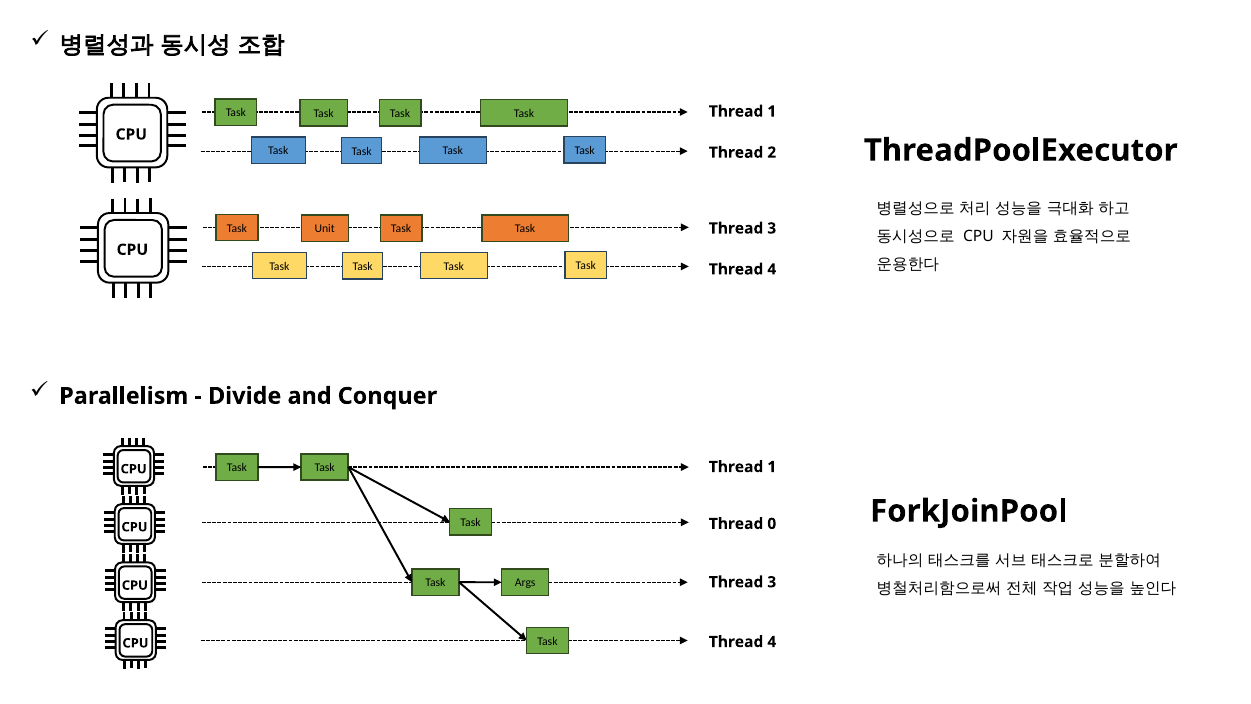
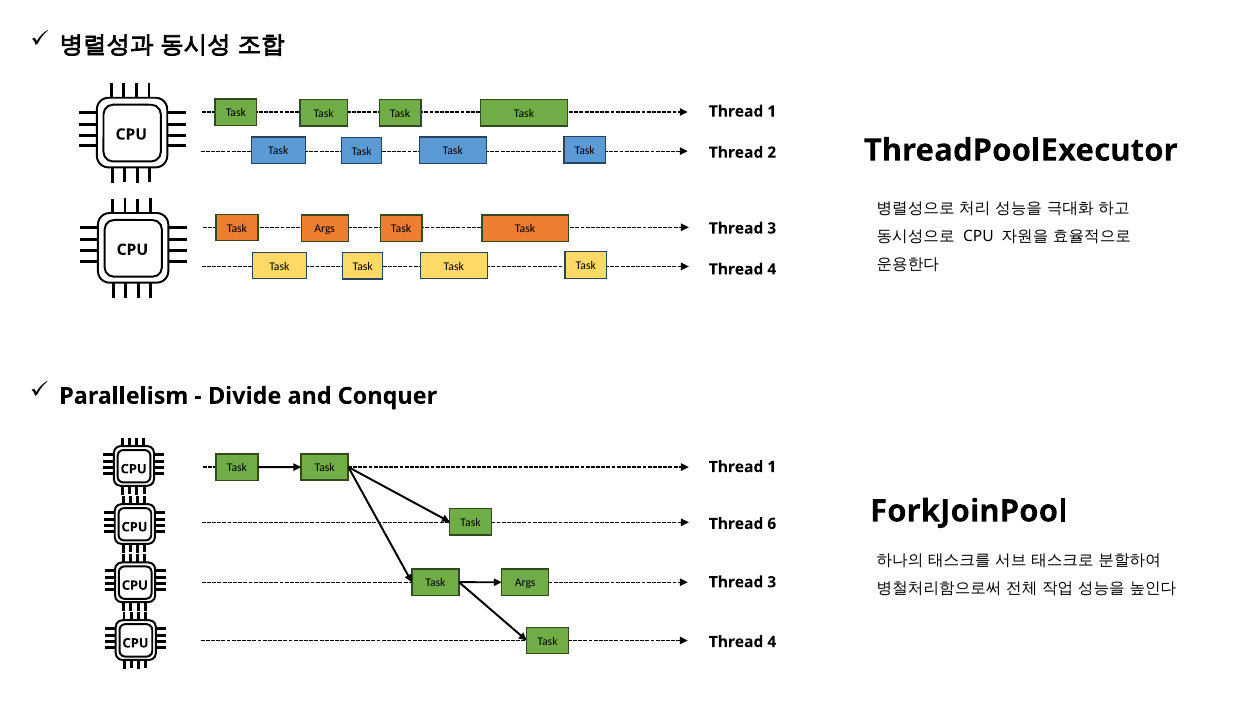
Unit at (325, 229): Unit -> Args
0: 0 -> 6
